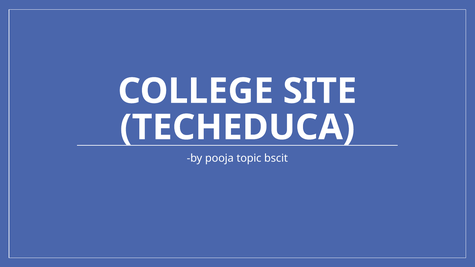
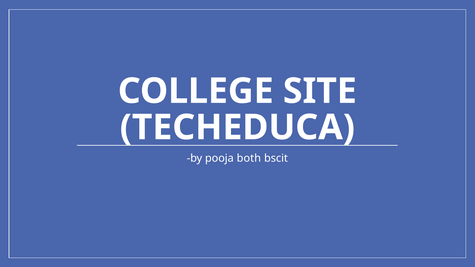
topic: topic -> both
